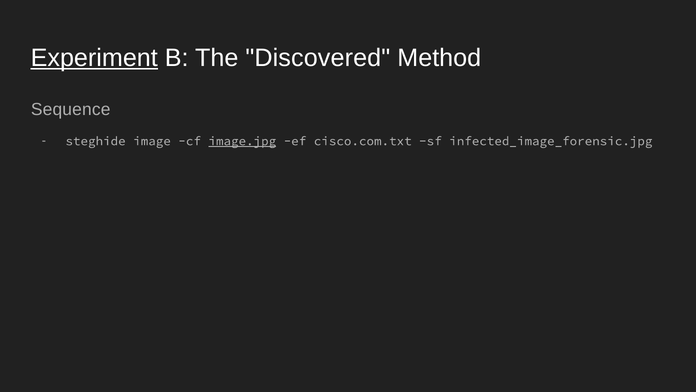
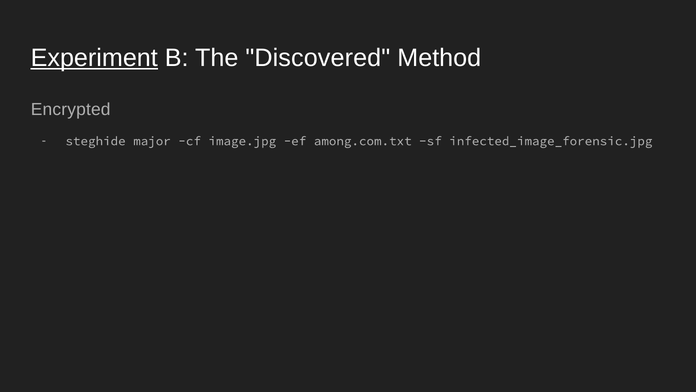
Sequence: Sequence -> Encrypted
image: image -> major
image.jpg underline: present -> none
cisco.com.txt: cisco.com.txt -> among.com.txt
